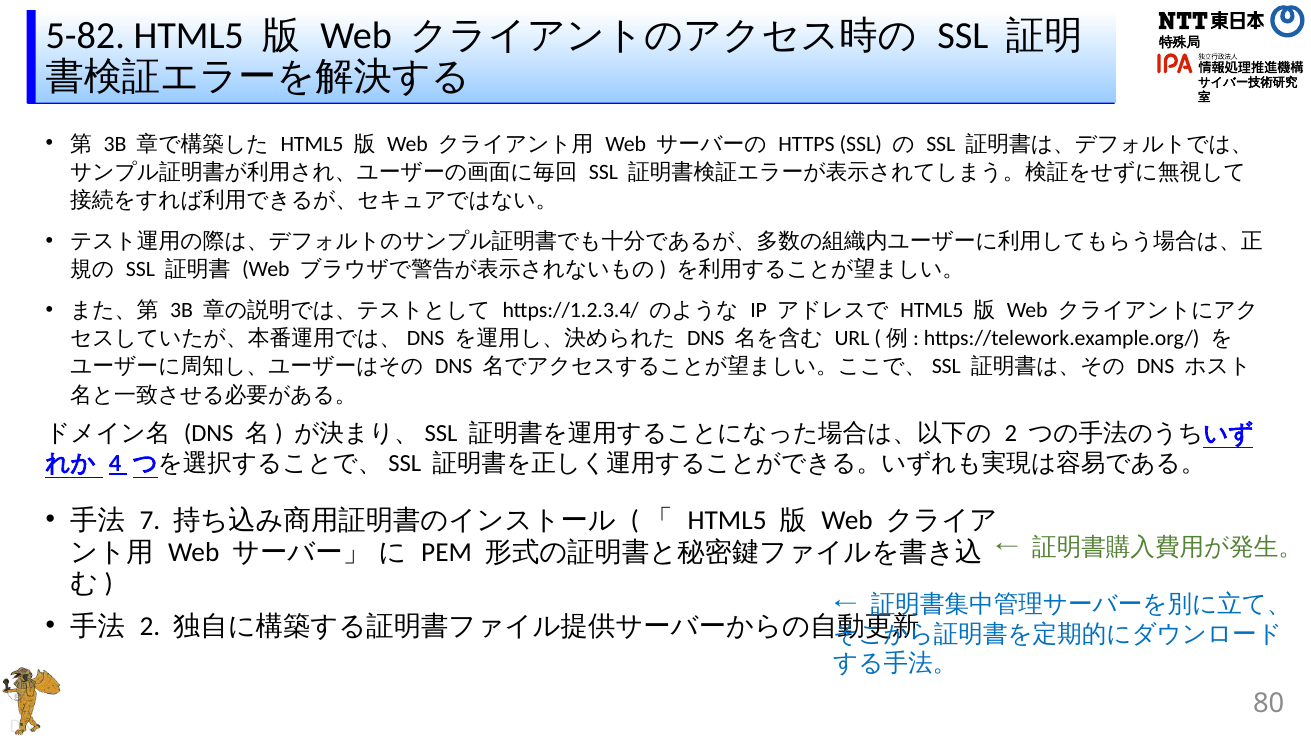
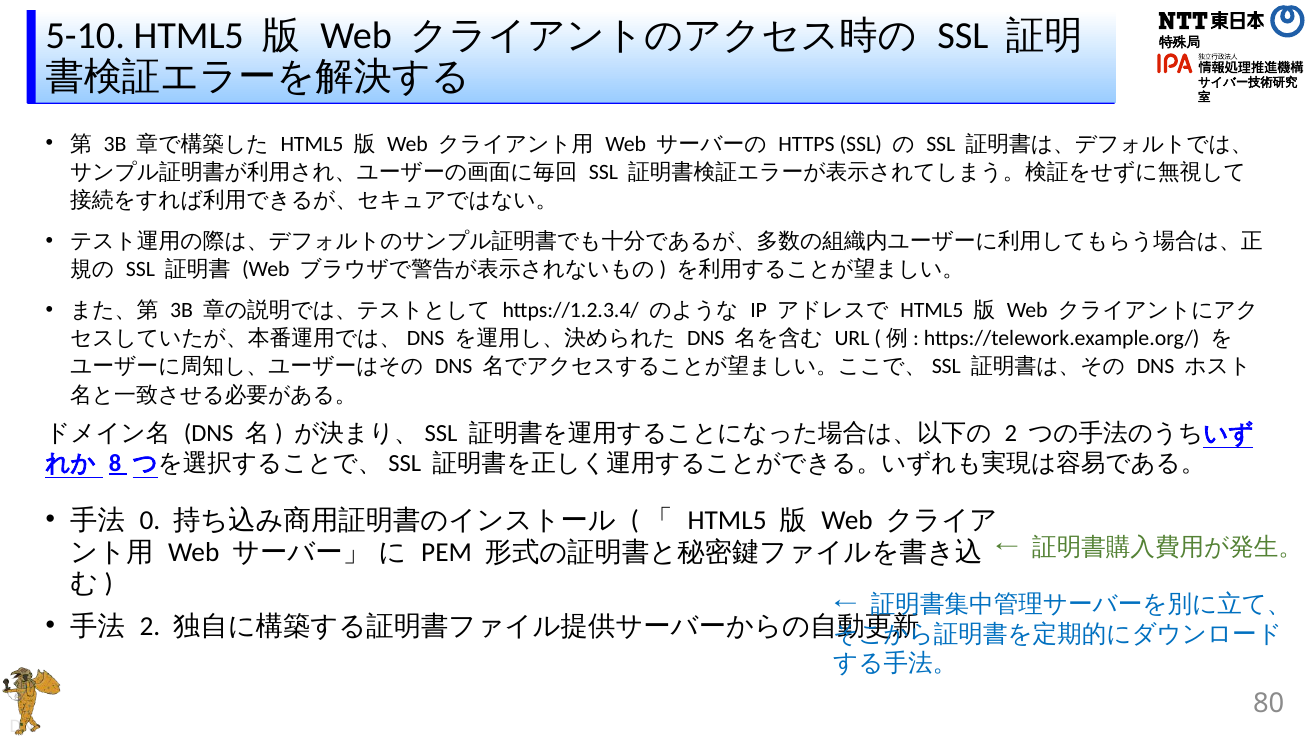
5-82: 5-82 -> 5-10
4: 4 -> 8
7: 7 -> 0
